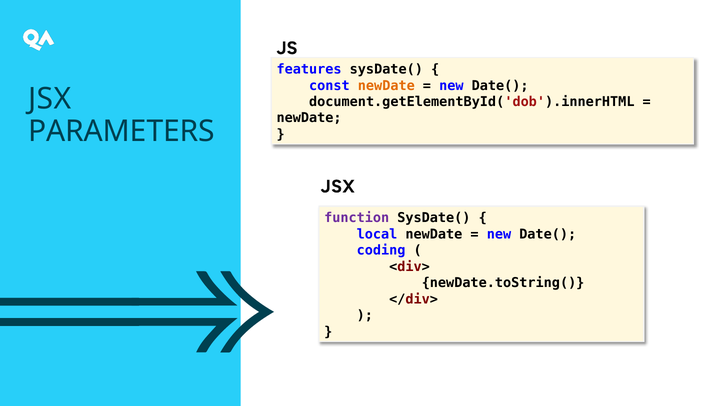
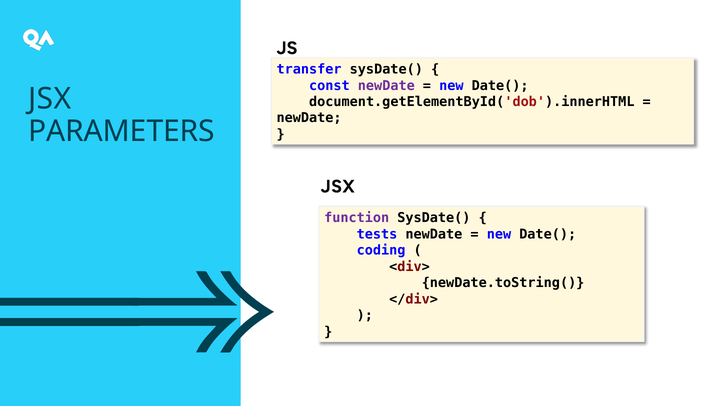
features: features -> transfer
newDate at (386, 85) colour: orange -> purple
local: local -> tests
